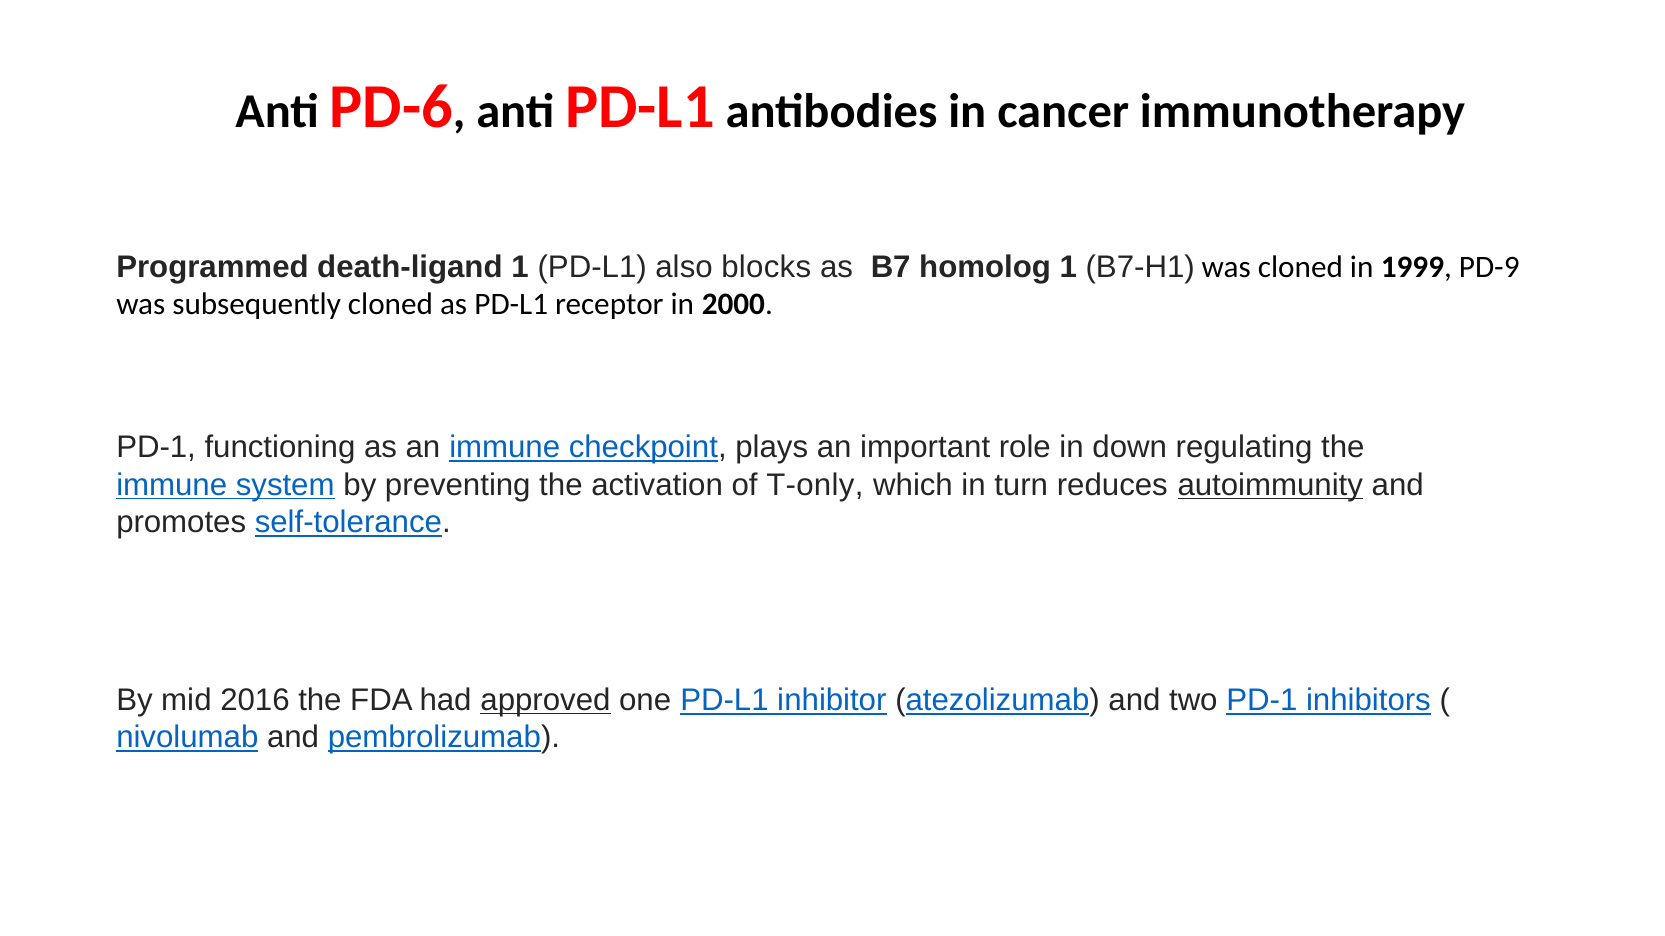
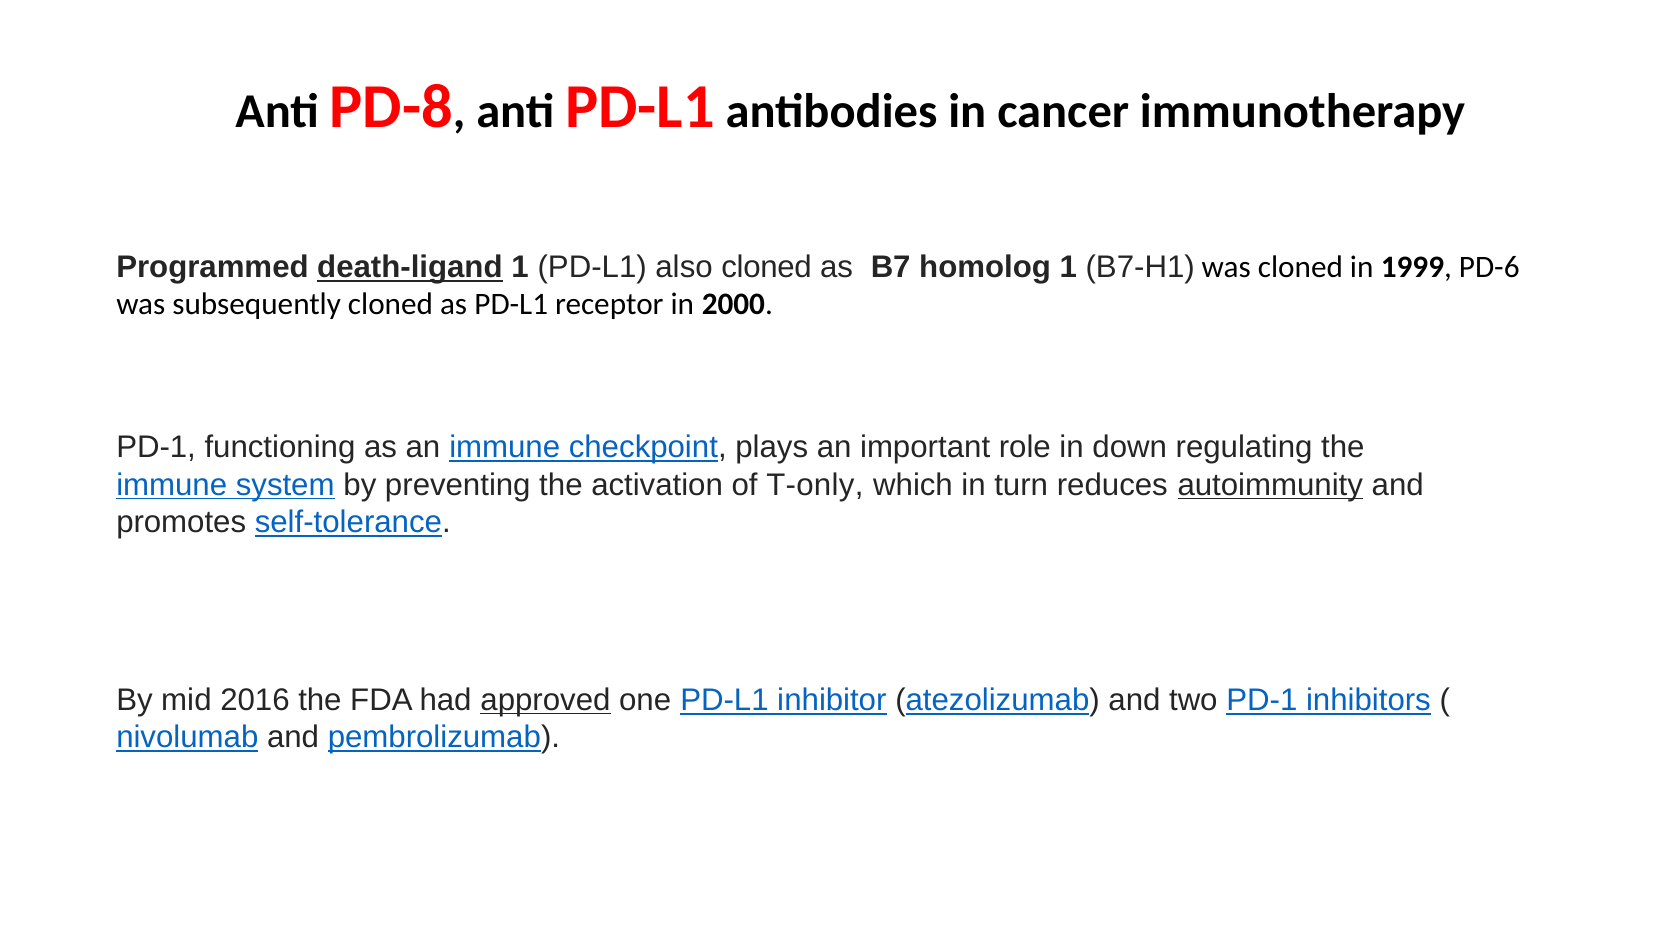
PD-6: PD-6 -> PD-8
death-ligand underline: none -> present
also blocks: blocks -> cloned
PD-9: PD-9 -> PD-6
